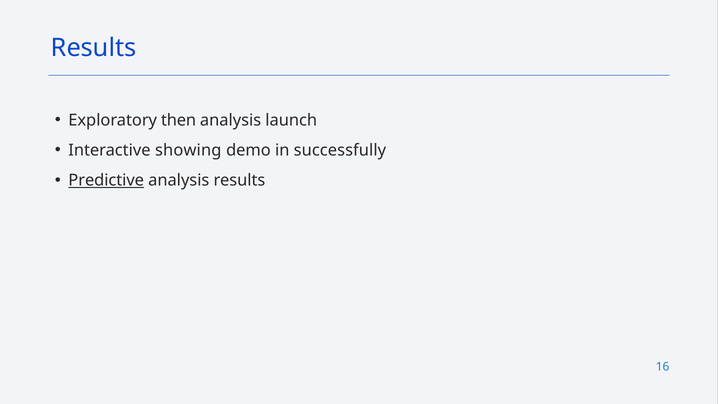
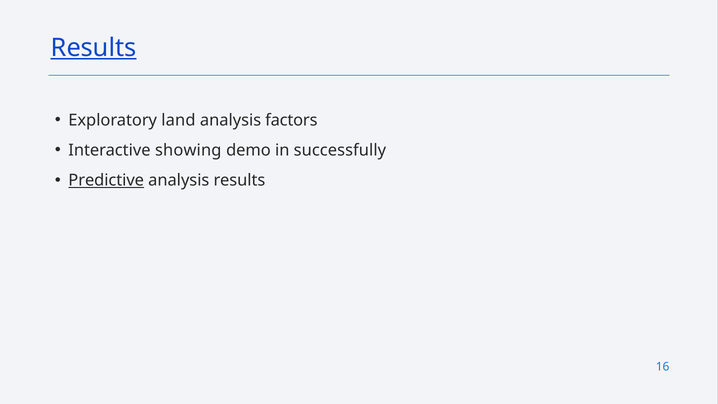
Results at (94, 48) underline: none -> present
then: then -> land
launch: launch -> factors
